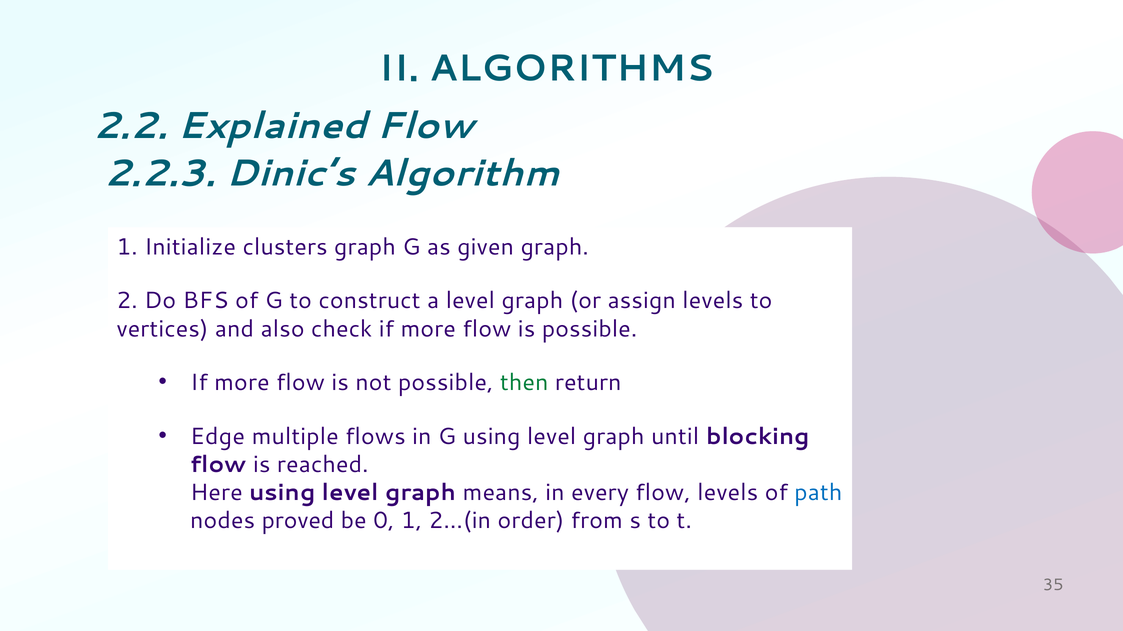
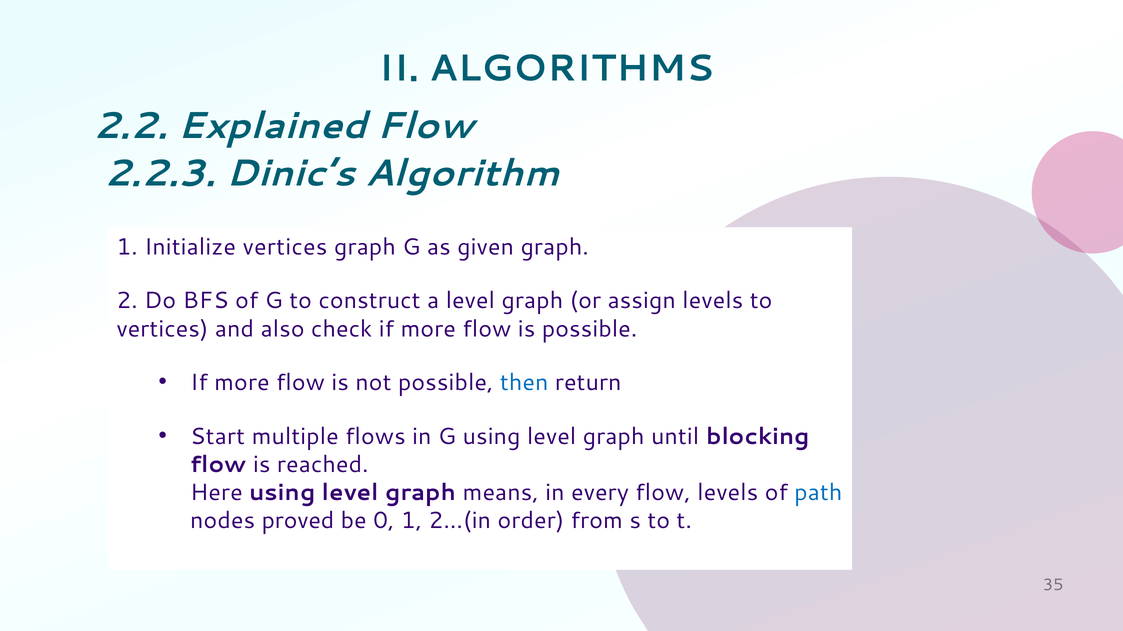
Initialize clusters: clusters -> vertices
then colour: green -> blue
Edge: Edge -> Start
